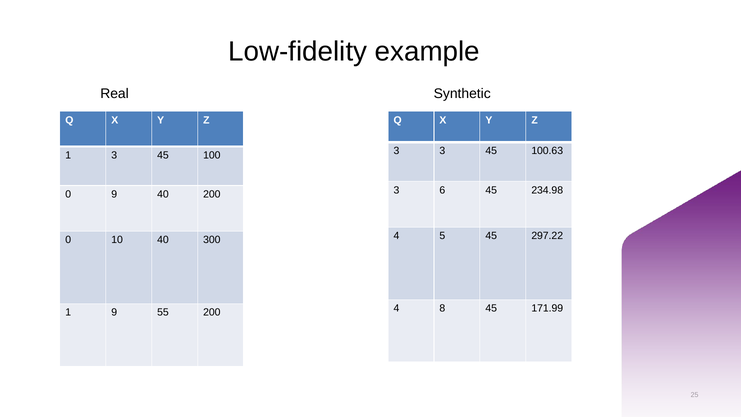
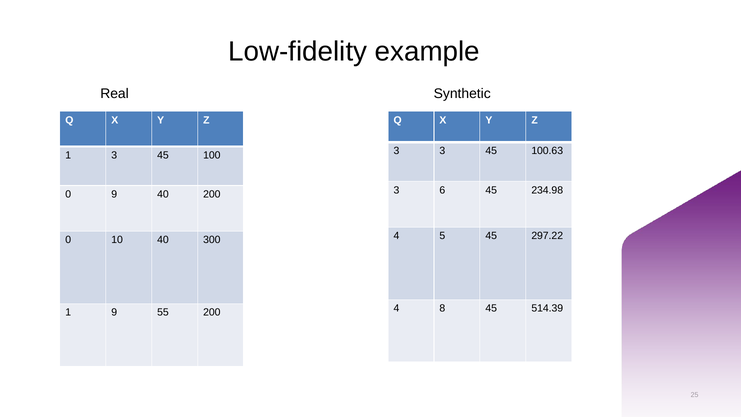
171.99: 171.99 -> 514.39
